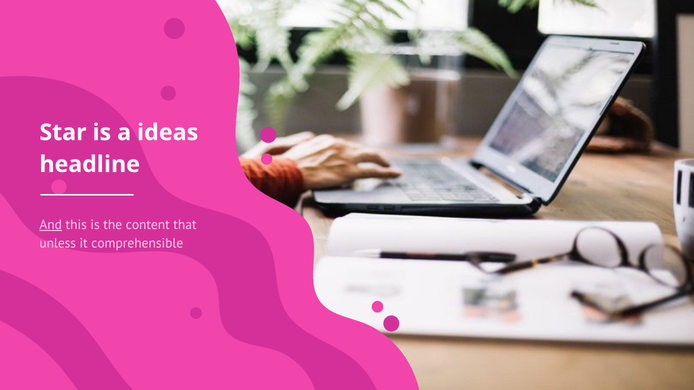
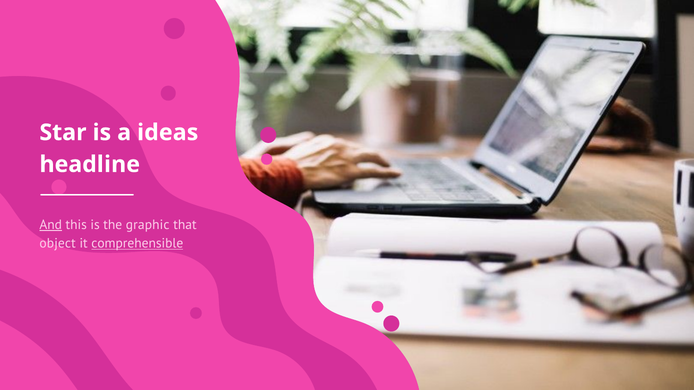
content: content -> graphic
unless: unless -> object
comprehensible underline: none -> present
